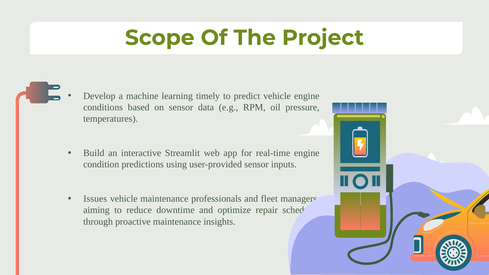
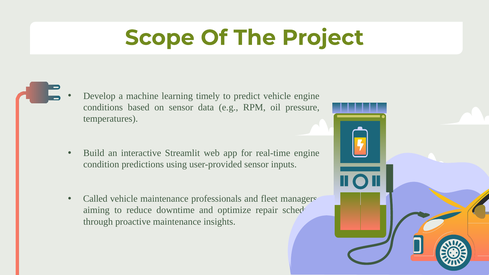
Issues: Issues -> Called
